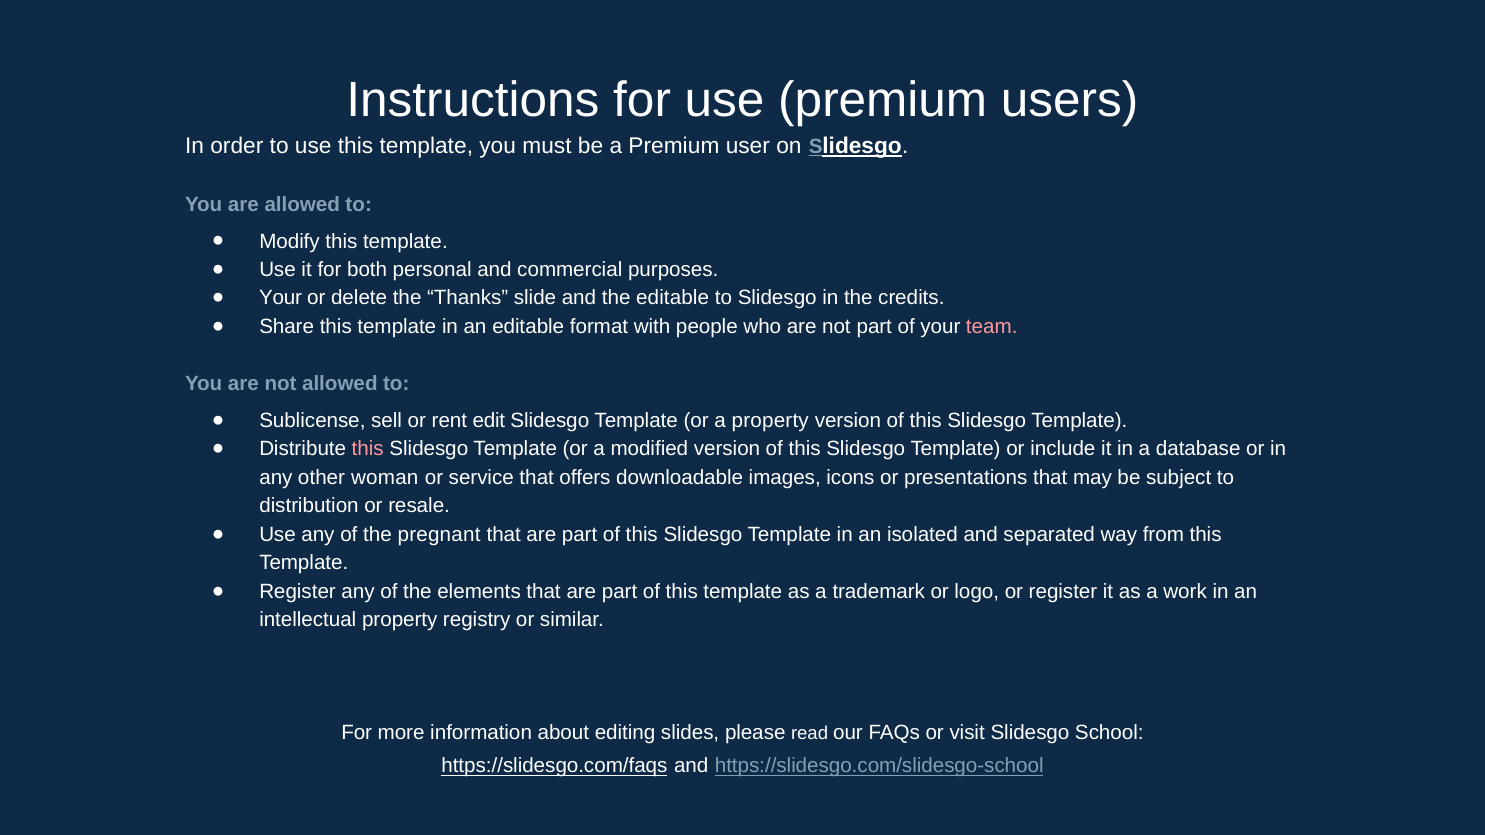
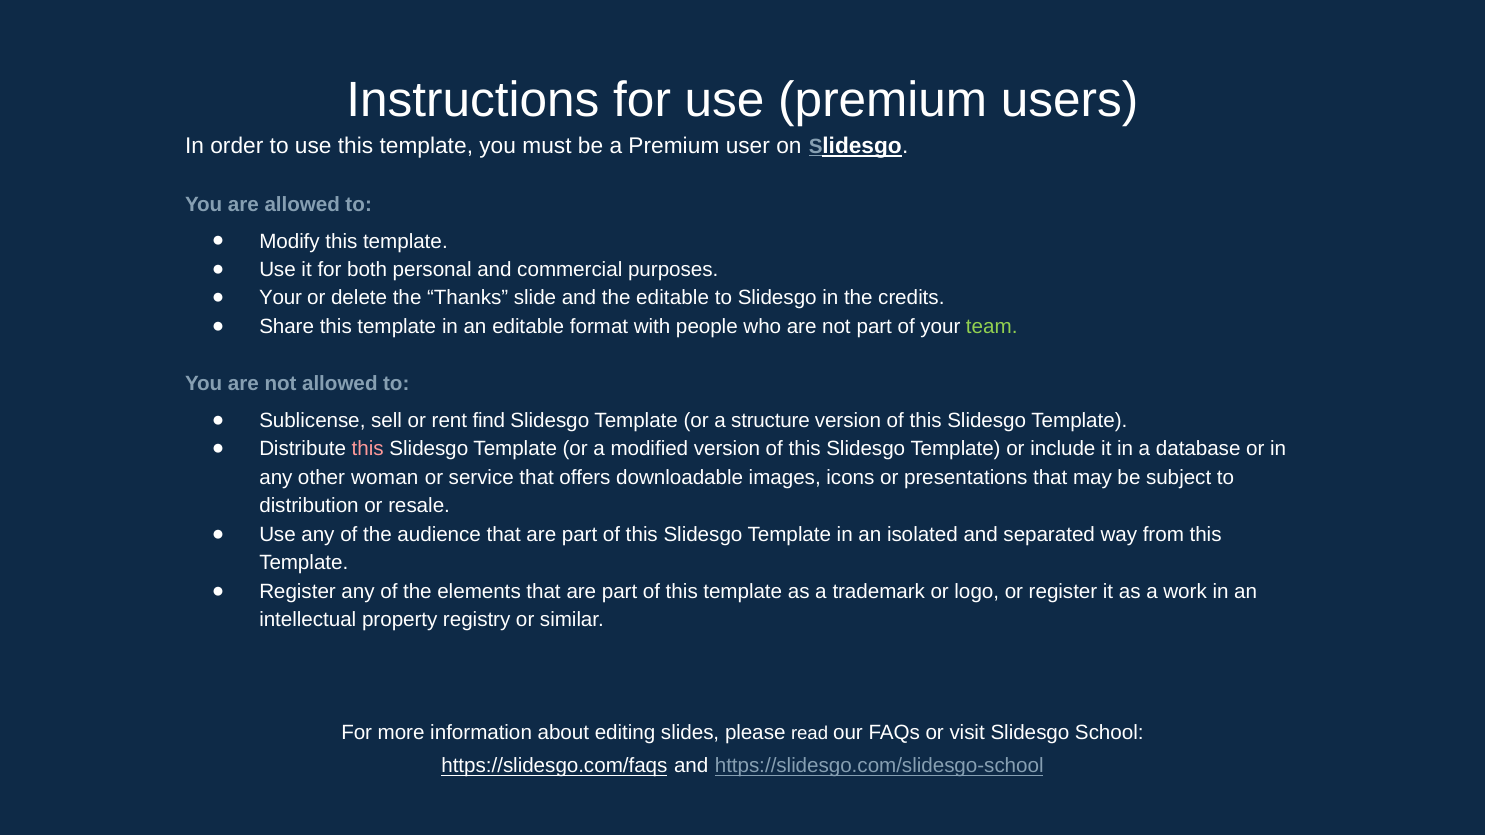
team colour: pink -> light green
edit: edit -> find
a property: property -> structure
pregnant: pregnant -> audience
